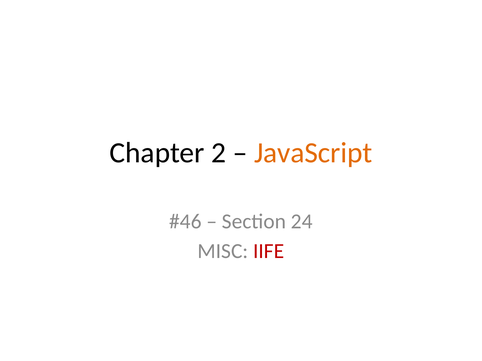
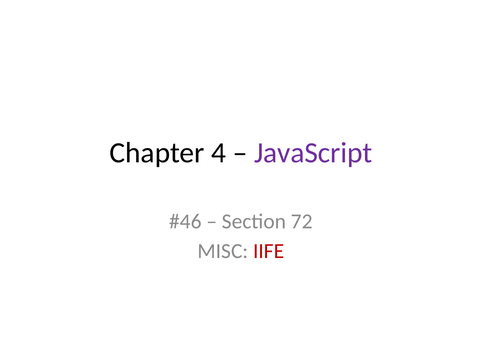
2: 2 -> 4
JavaScript colour: orange -> purple
24: 24 -> 72
